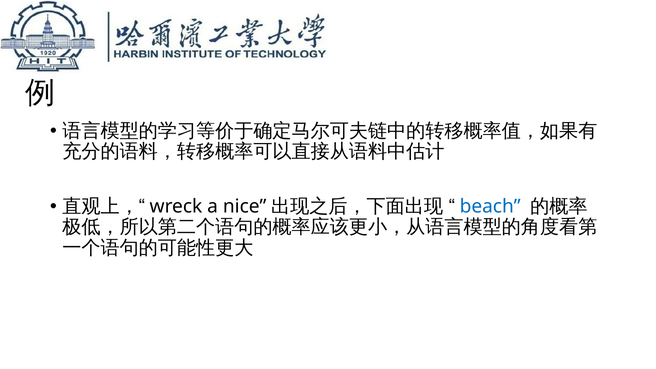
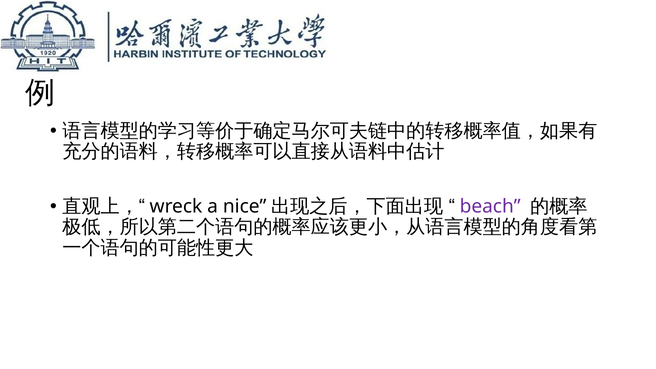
beach colour: blue -> purple
